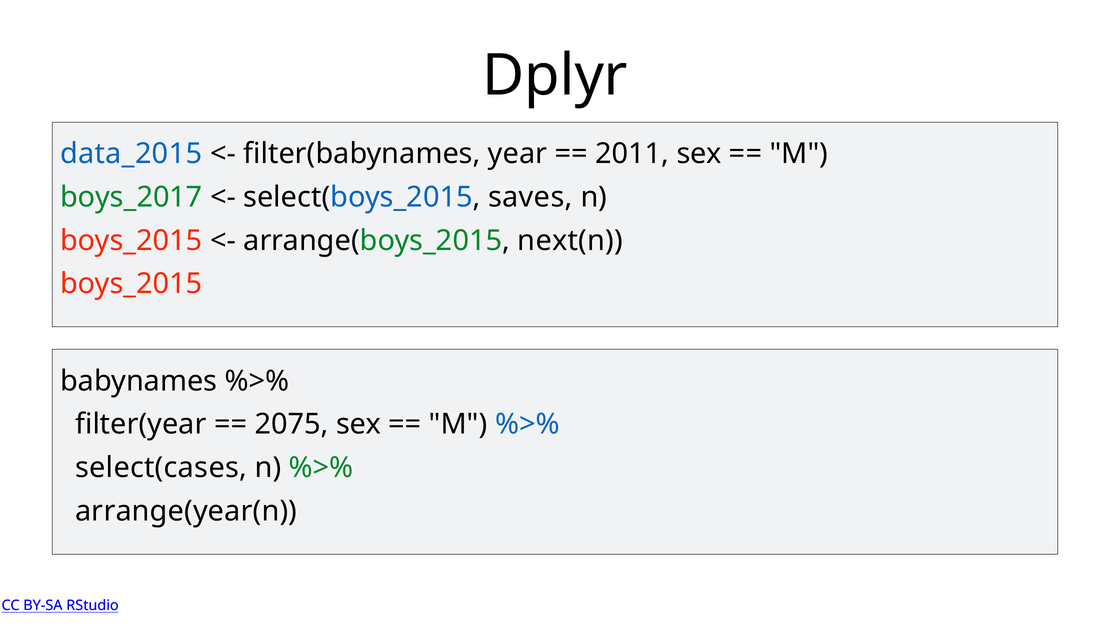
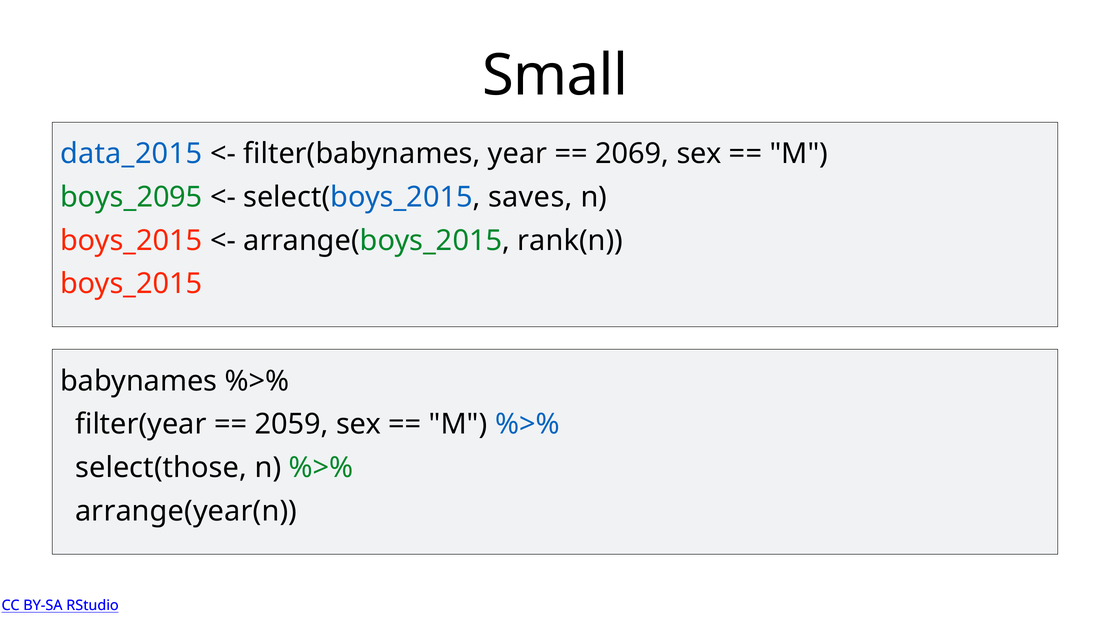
Dplyr: Dplyr -> Small
2011: 2011 -> 2069
boys_2017: boys_2017 -> boys_2095
next(n: next(n -> rank(n
2075: 2075 -> 2059
select(cases: select(cases -> select(those
